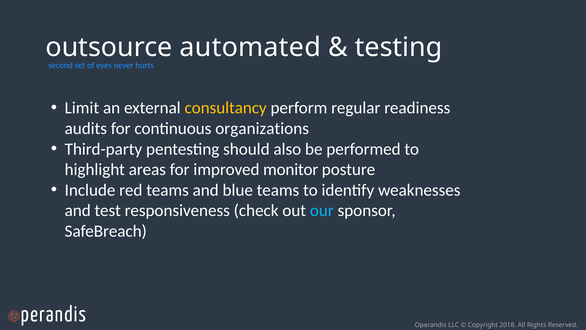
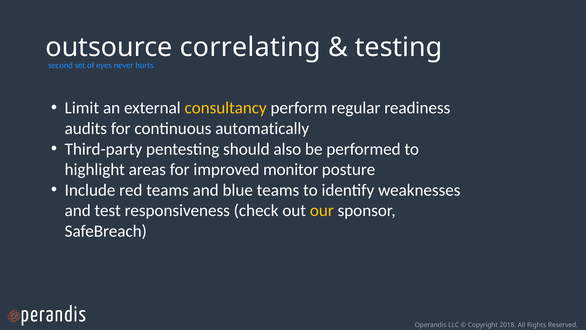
automated: automated -> correlating
organizations: organizations -> automatically
our colour: light blue -> yellow
